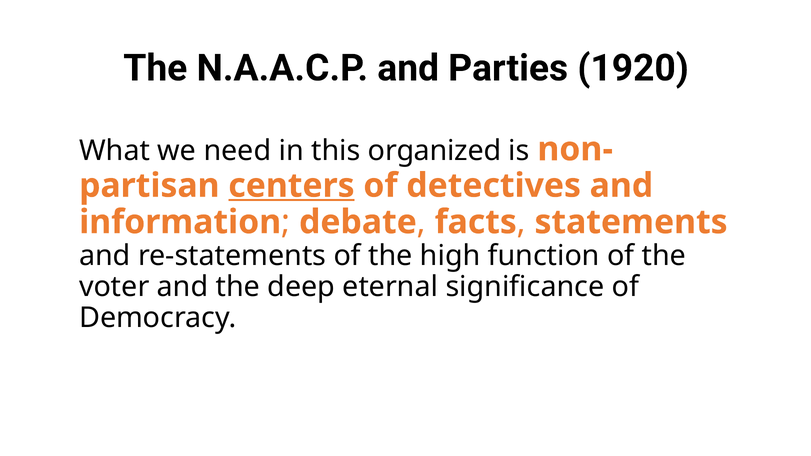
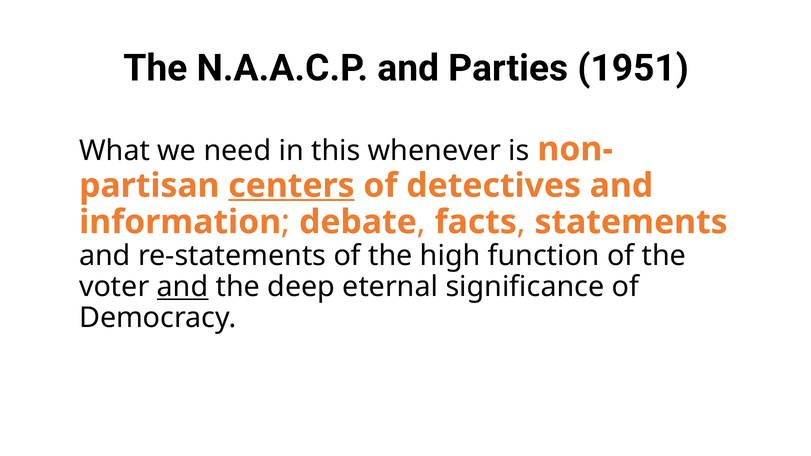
1920: 1920 -> 1951
organized: organized -> whenever
and at (183, 287) underline: none -> present
